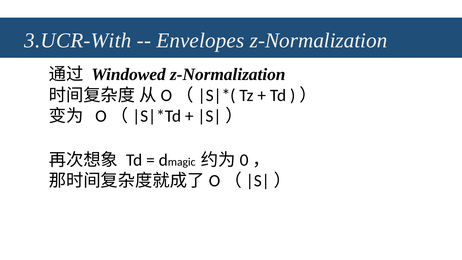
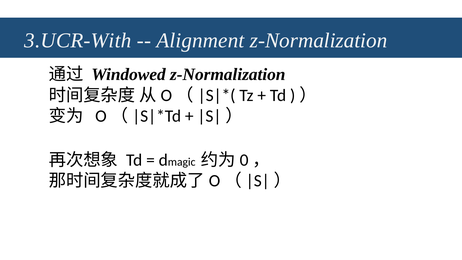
Envelopes: Envelopes -> Alignment
